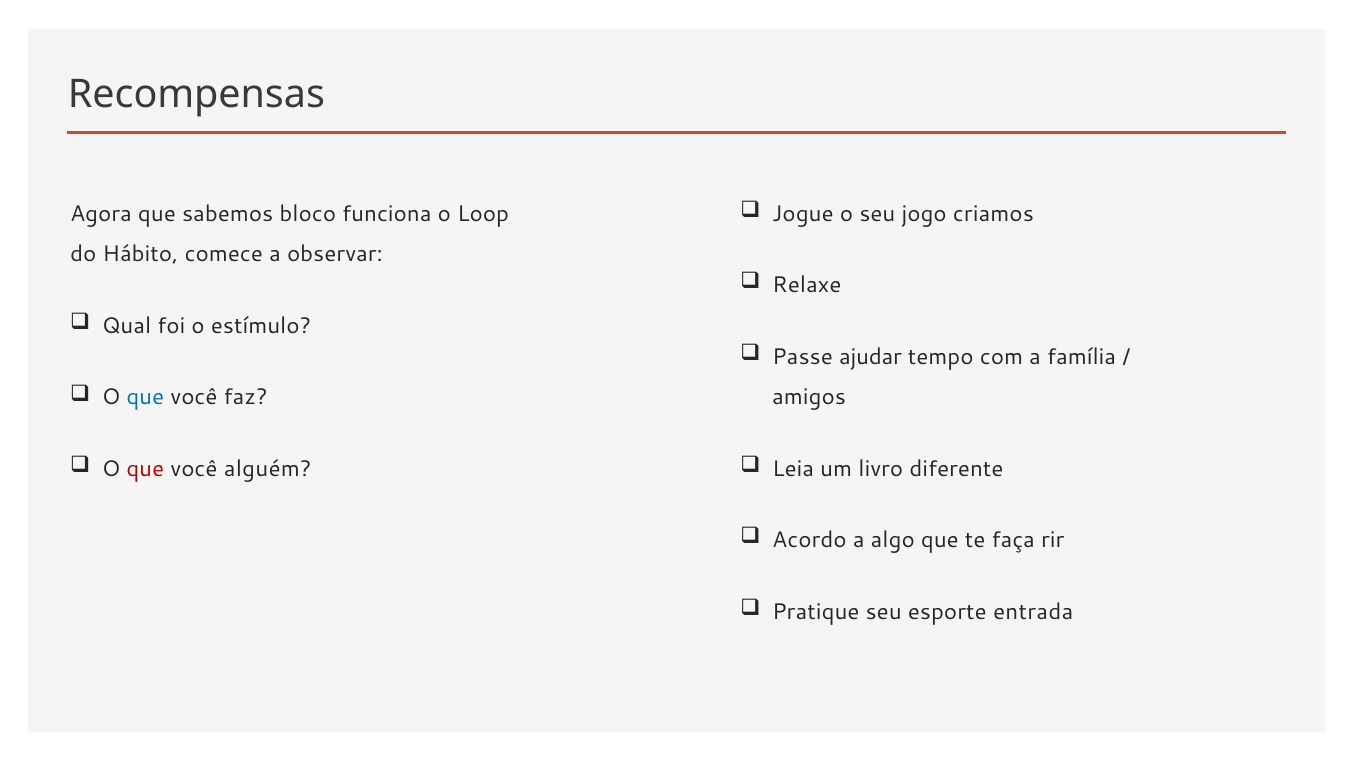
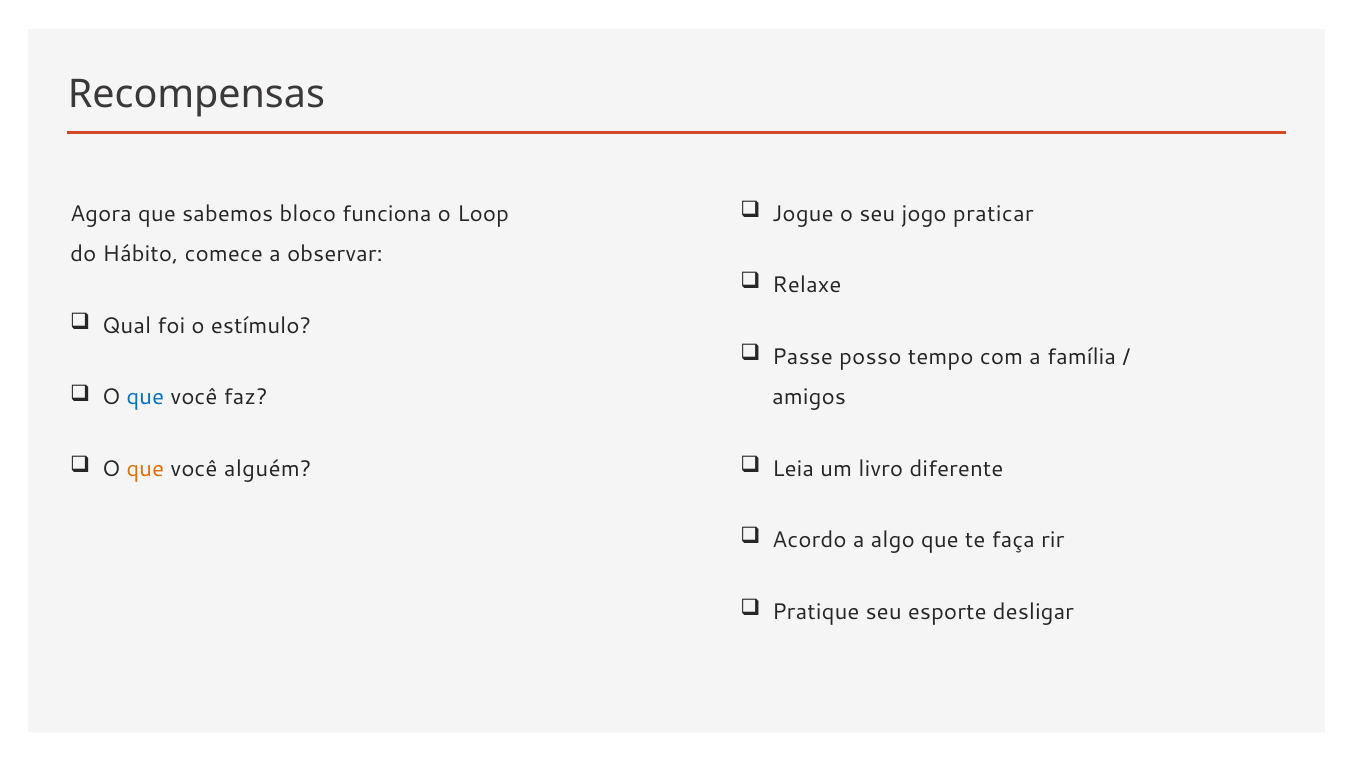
criamos: criamos -> praticar
ajudar: ajudar -> posso
que at (145, 469) colour: red -> orange
entrada: entrada -> desligar
